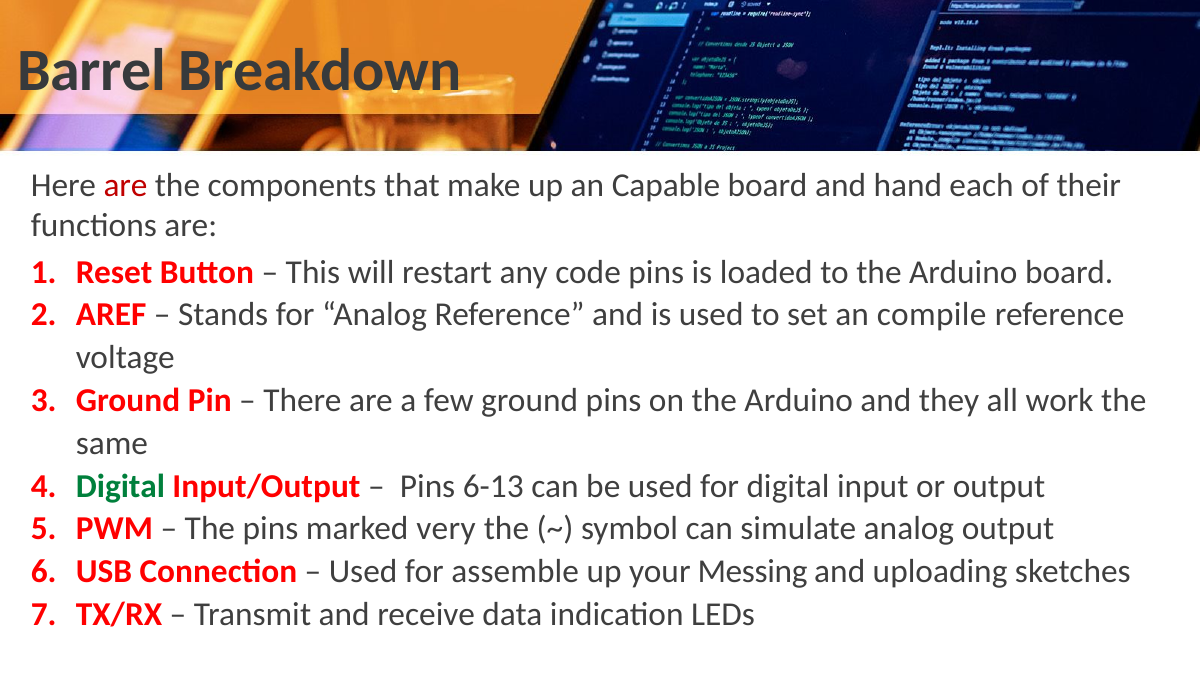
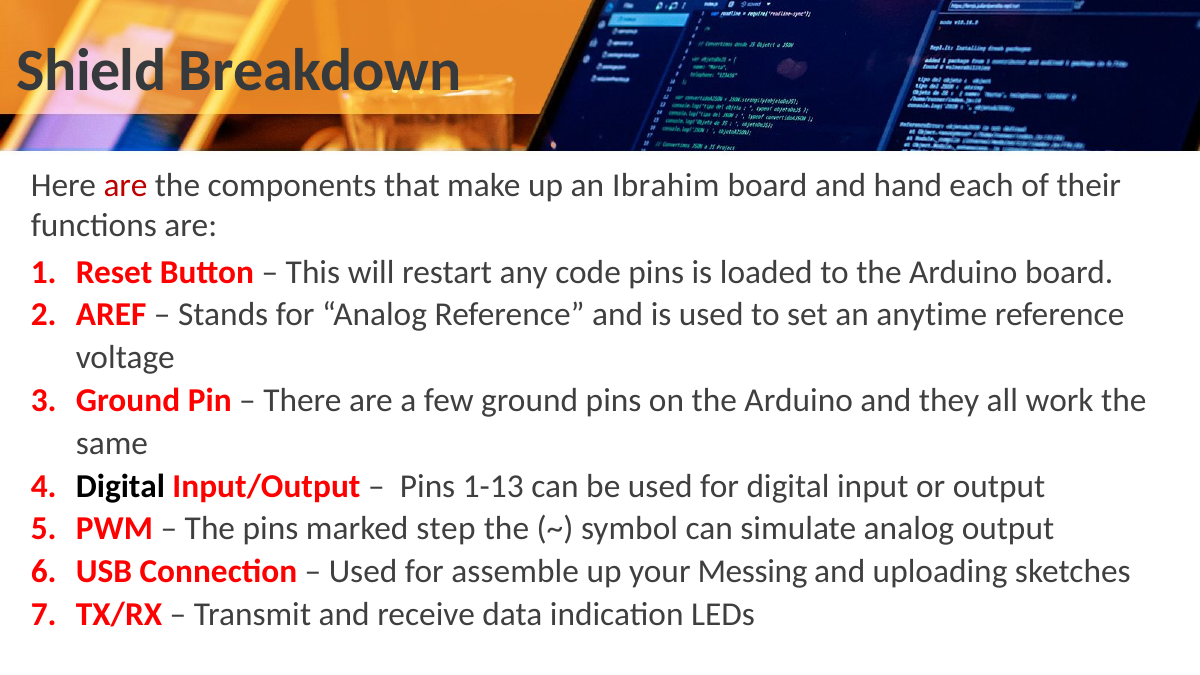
Barrel: Barrel -> Shield
Capable: Capable -> Ibrahim
compile: compile -> anytime
Digital at (120, 486) colour: green -> black
6-13: 6-13 -> 1-13
very: very -> step
